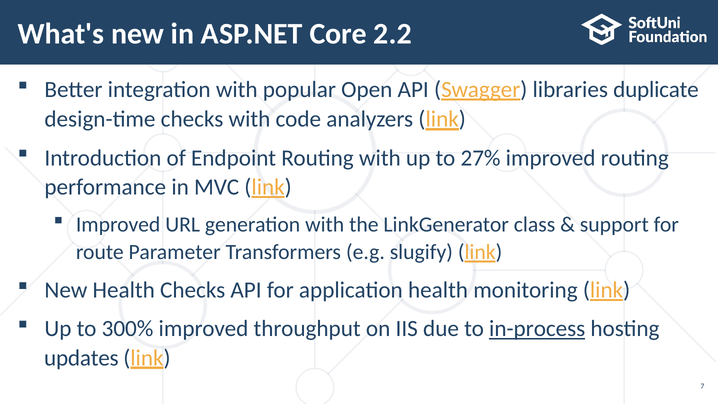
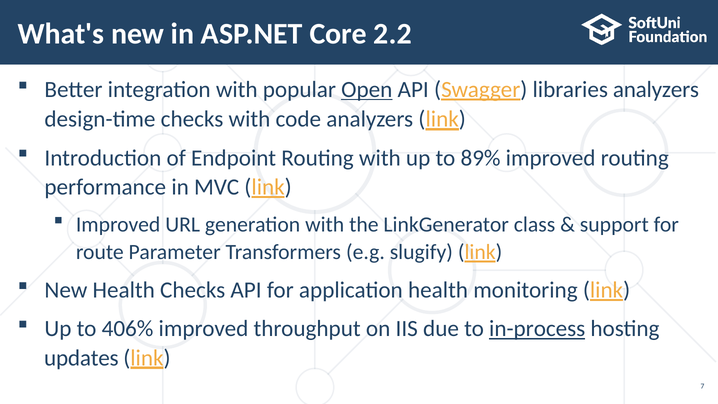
Open underline: none -> present
libraries duplicate: duplicate -> analyzers
27%: 27% -> 89%
300%: 300% -> 406%
